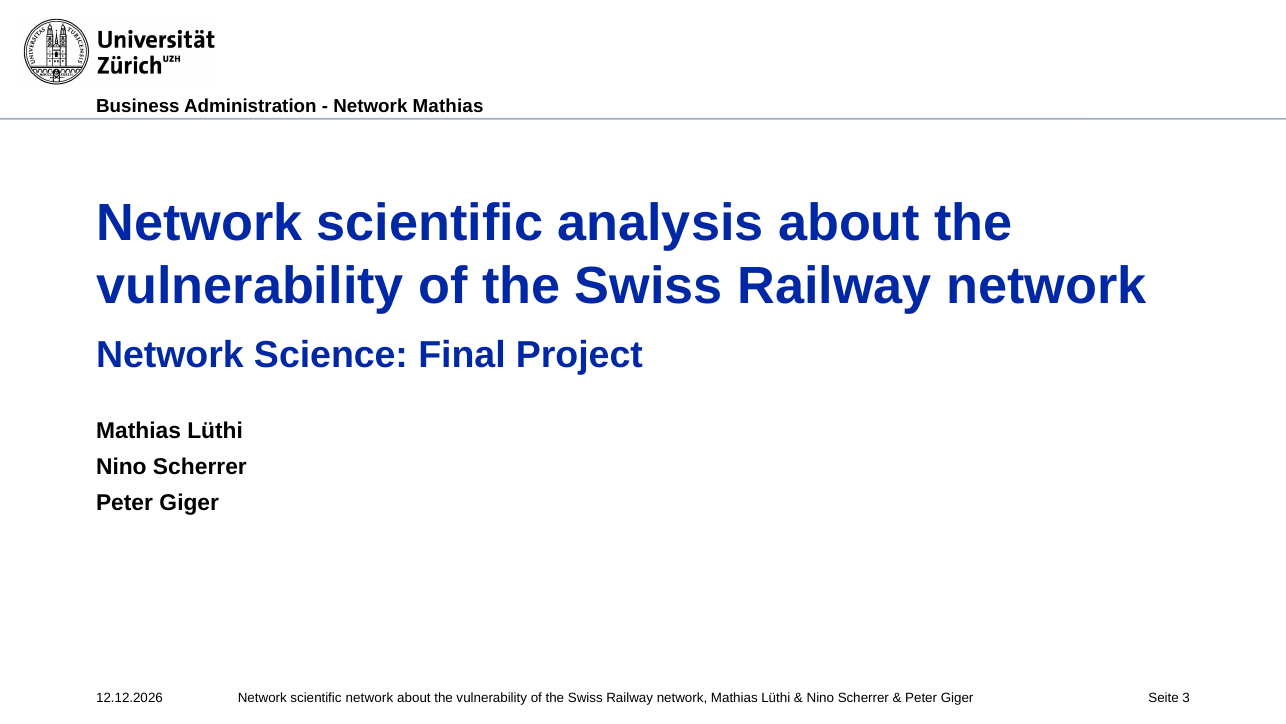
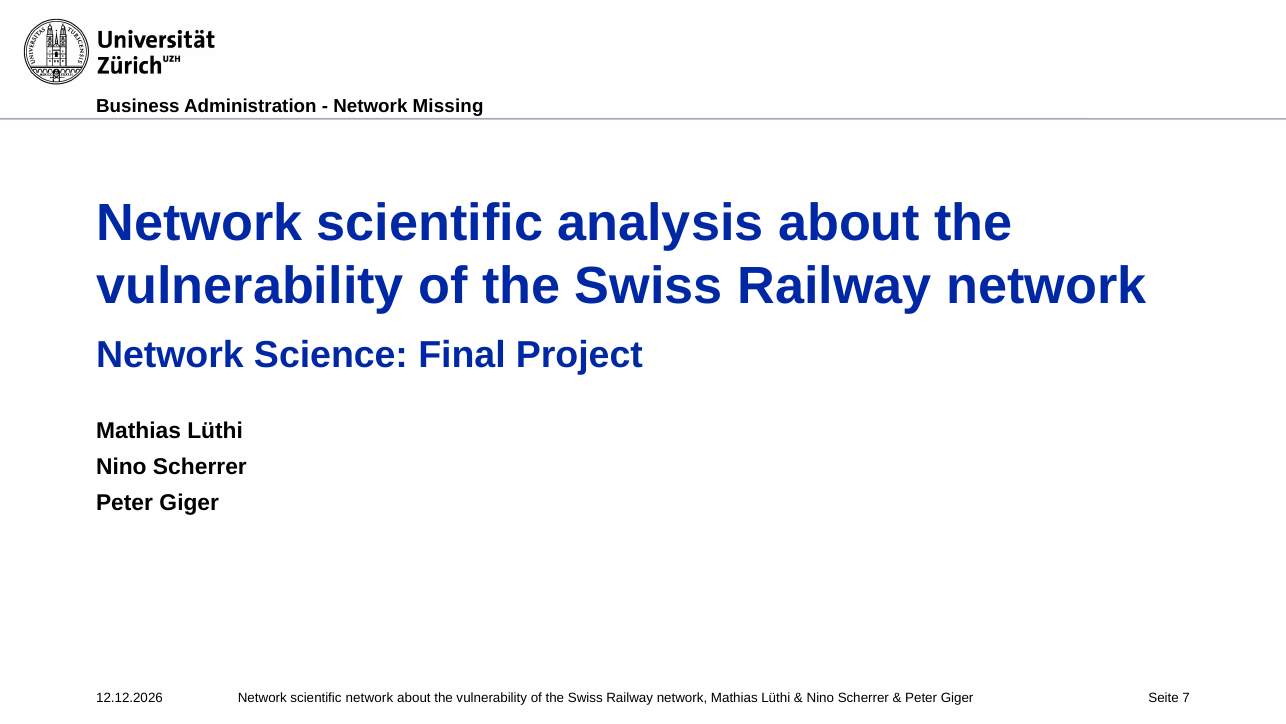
Mathias at (448, 106): Mathias -> Missing
3: 3 -> 7
